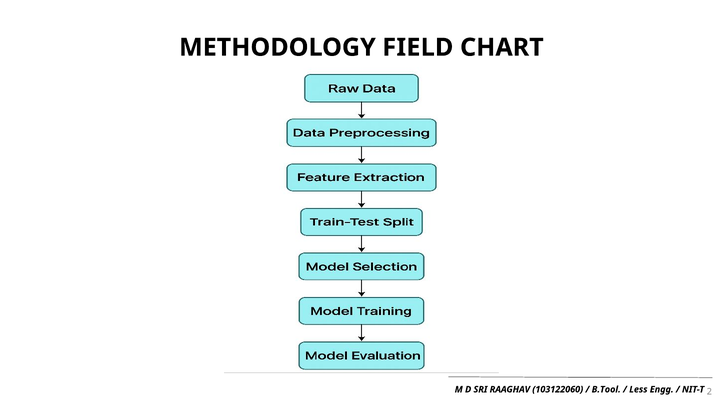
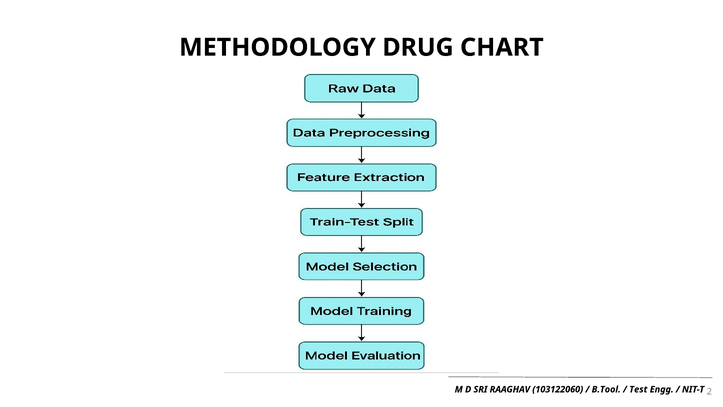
FIELD: FIELD -> DRUG
Less: Less -> Test
